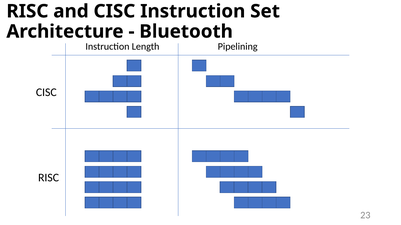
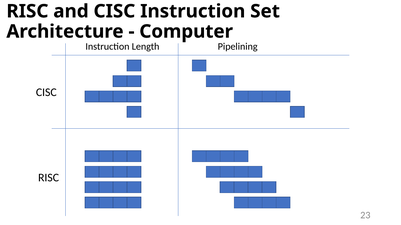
Bluetooth: Bluetooth -> Computer
